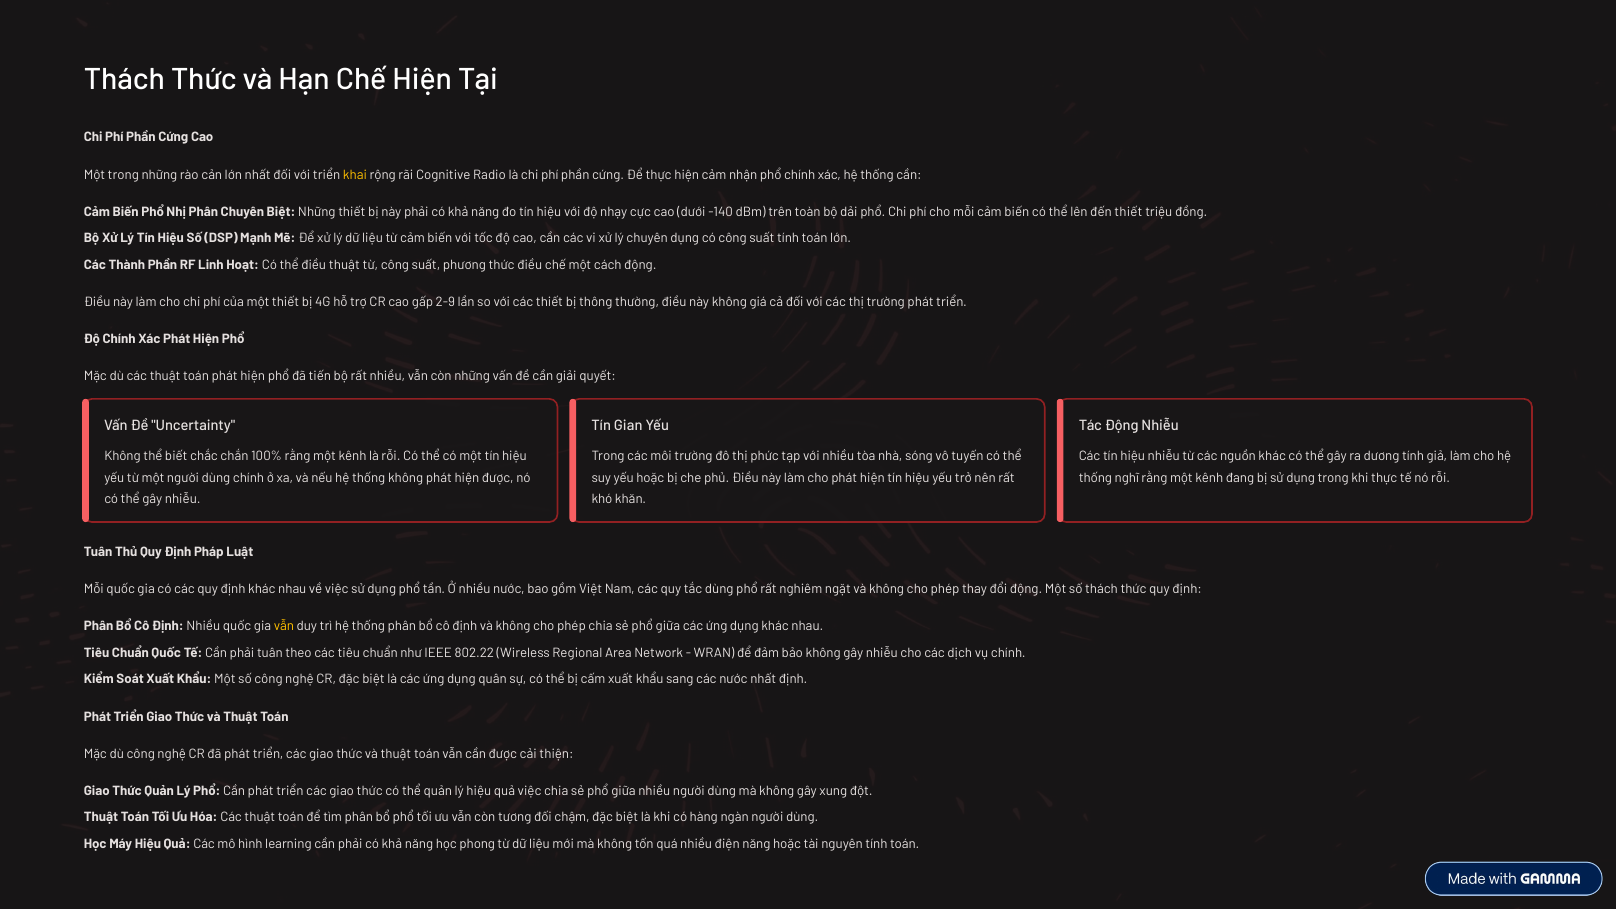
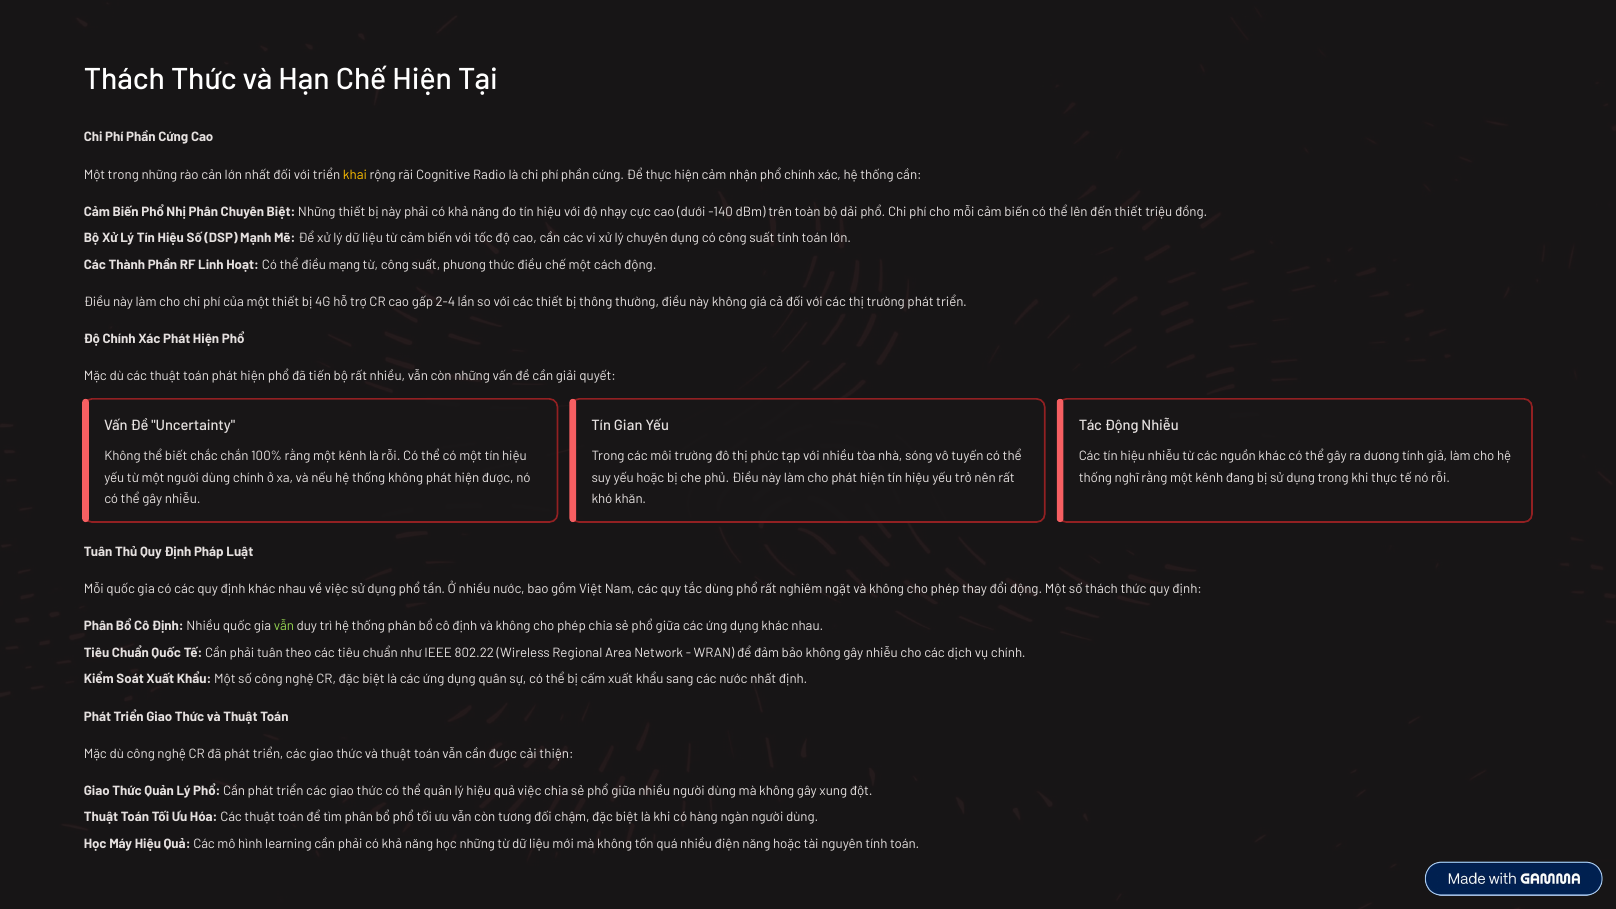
điều thuật: thuật -> mạng
2-9: 2-9 -> 2-4
vẫn at (284, 626) colour: yellow -> light green
học phong: phong -> những
